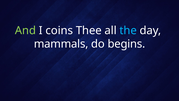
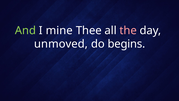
coins: coins -> mine
the colour: light blue -> pink
mammals: mammals -> unmoved
